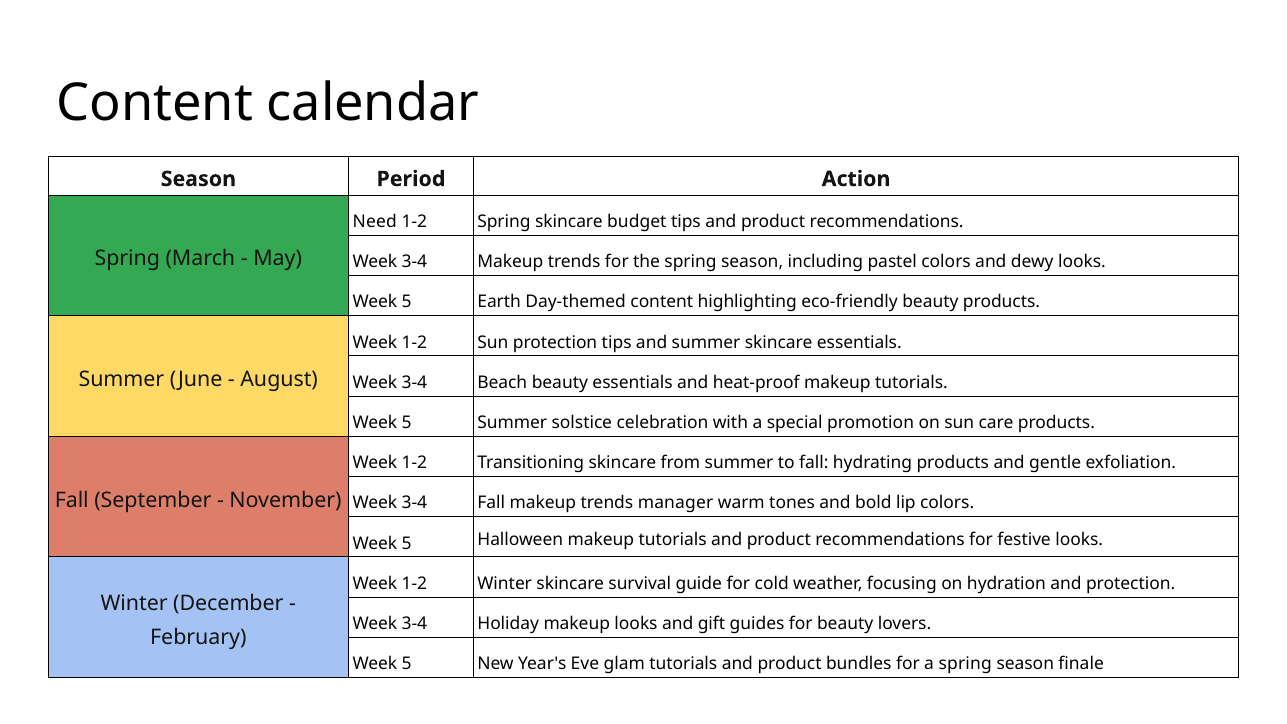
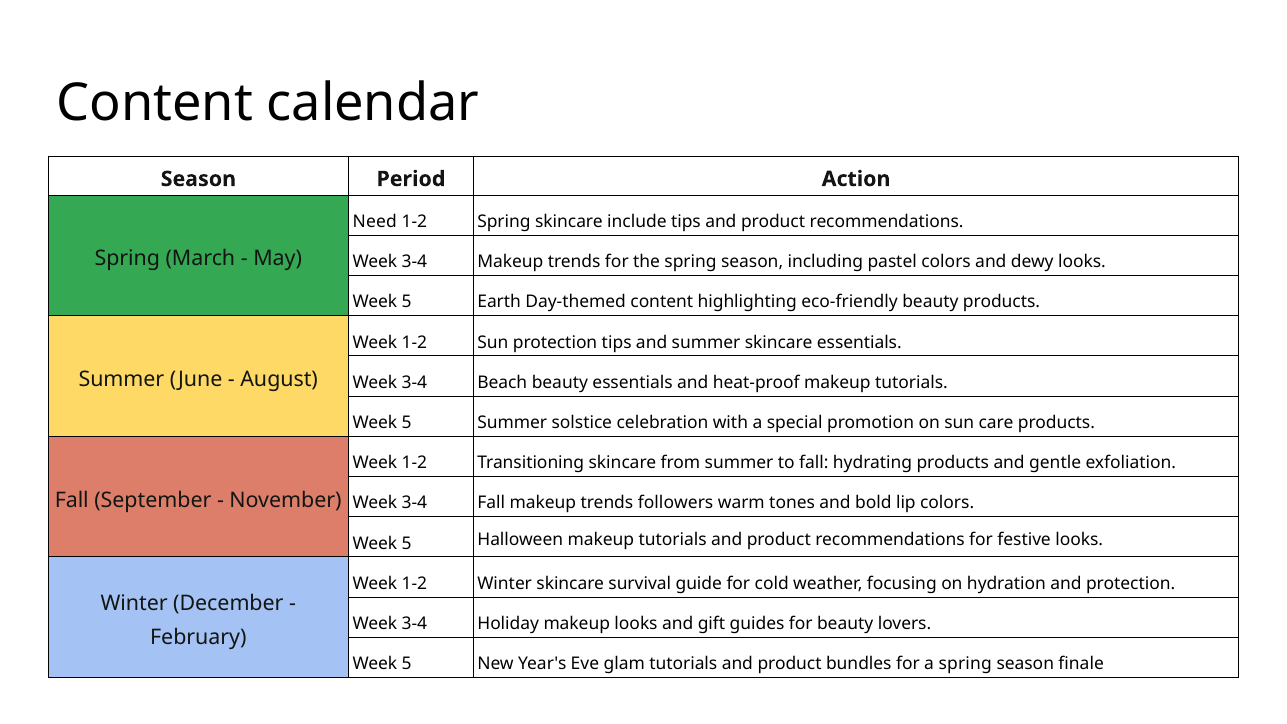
budget: budget -> include
manager: manager -> followers
